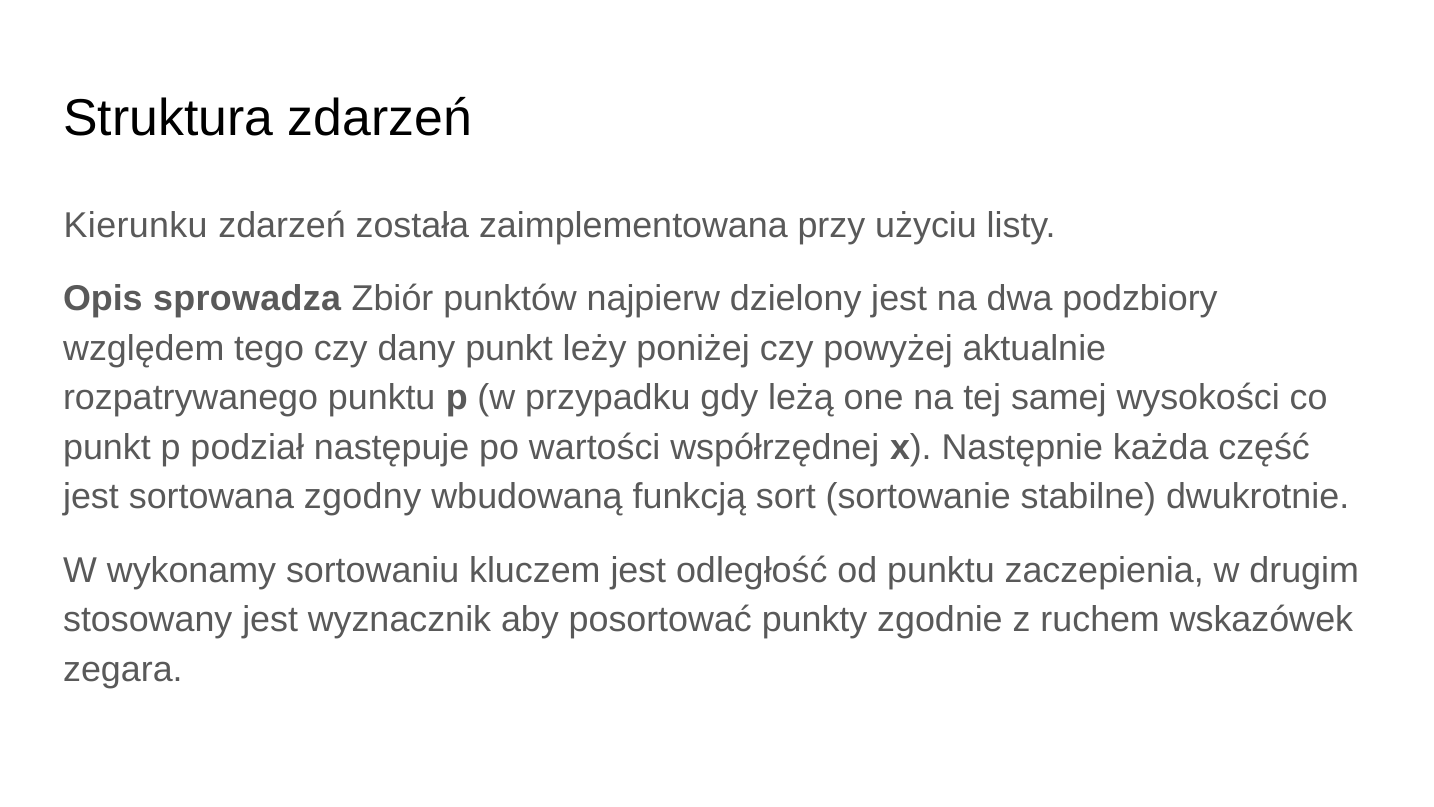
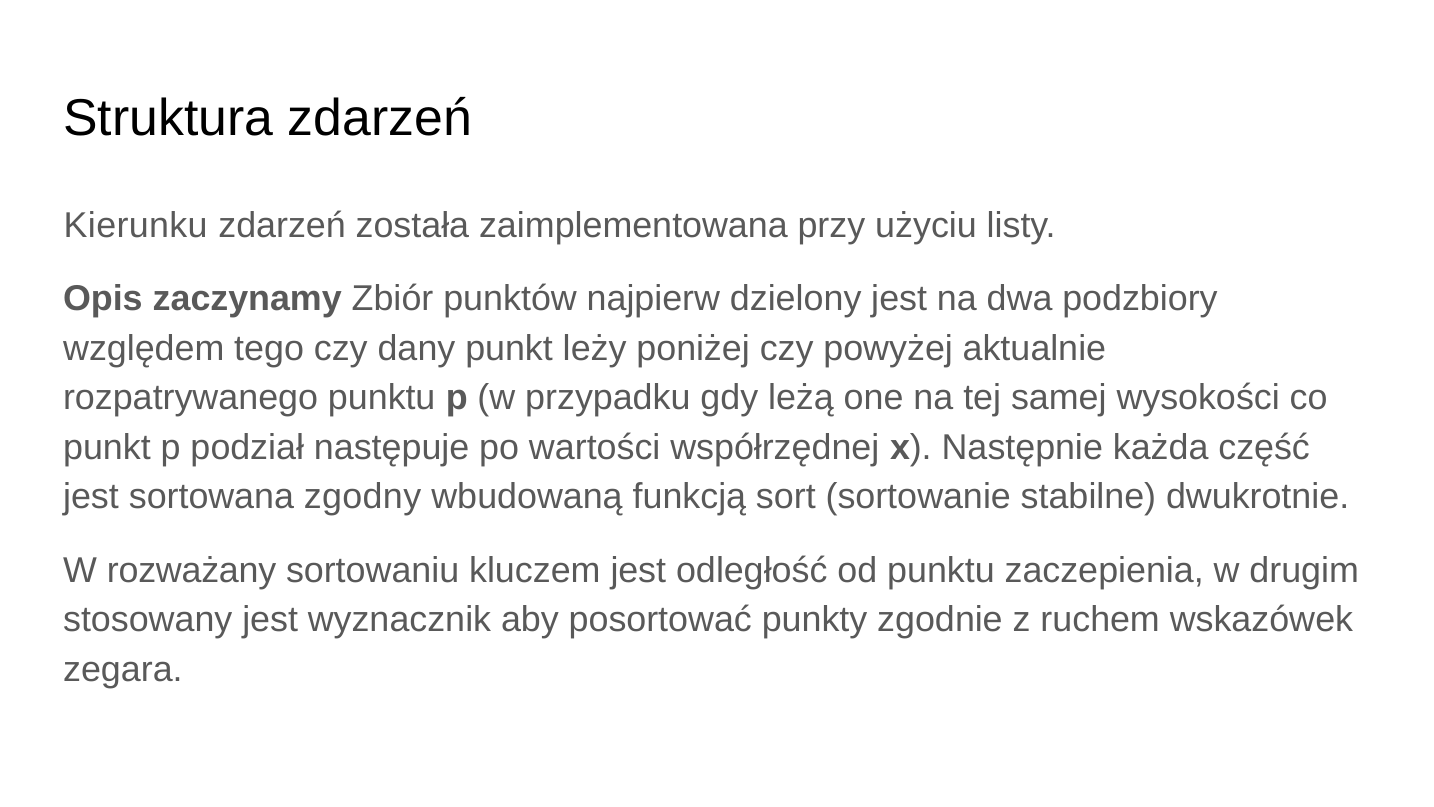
sprowadza: sprowadza -> zaczynamy
wykonamy: wykonamy -> rozważany
